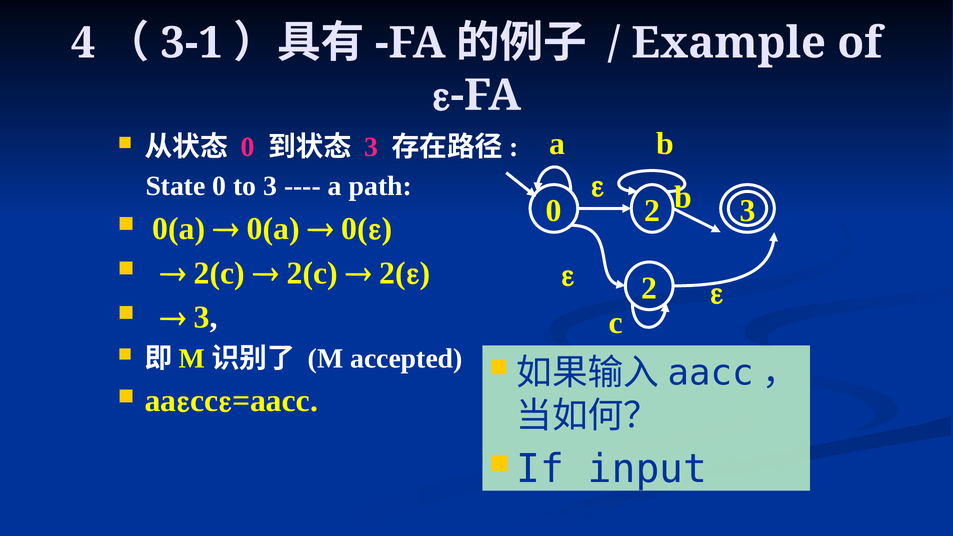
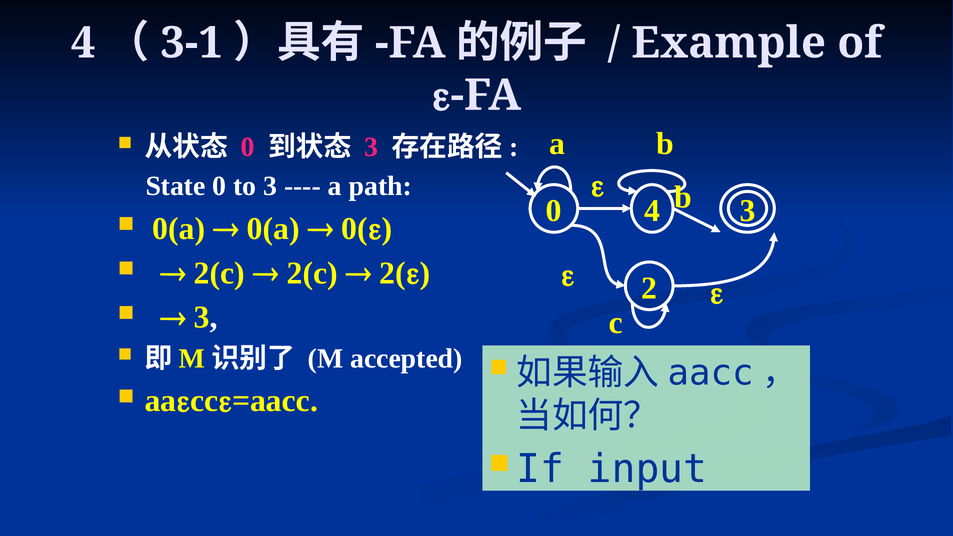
0 2: 2 -> 4
